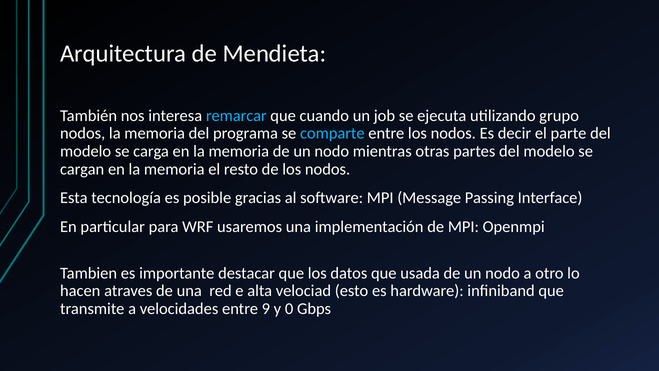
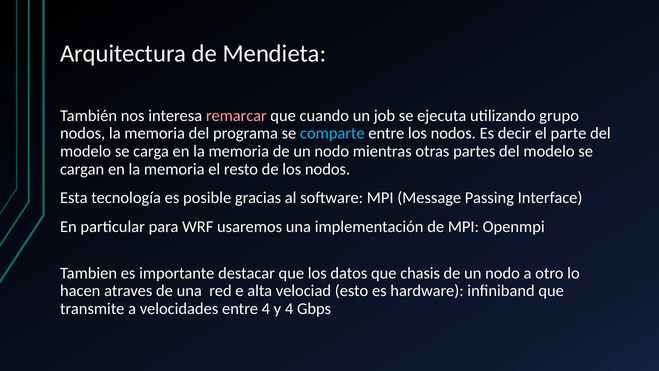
remarcar colour: light blue -> pink
usada: usada -> chasis
entre 9: 9 -> 4
y 0: 0 -> 4
